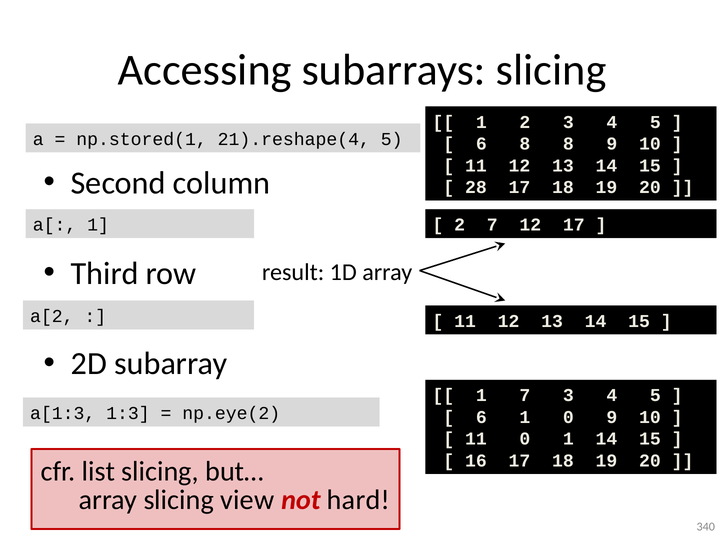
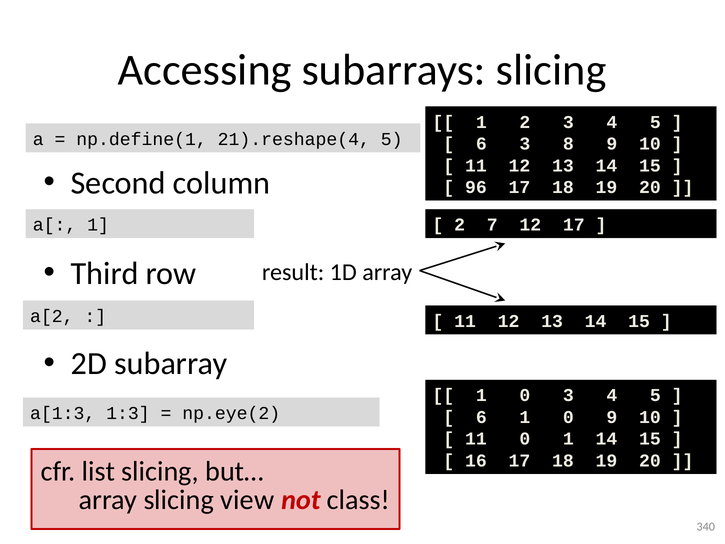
np.stored(1: np.stored(1 -> np.define(1
6 8: 8 -> 3
28: 28 -> 96
7 at (525, 395): 7 -> 0
hard: hard -> class
